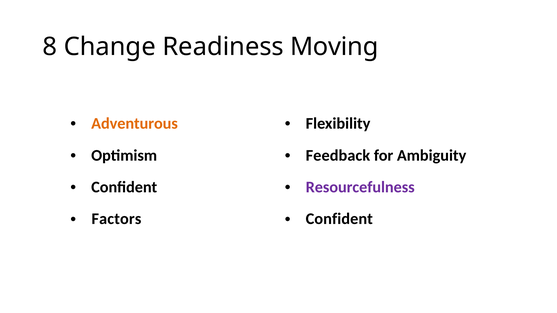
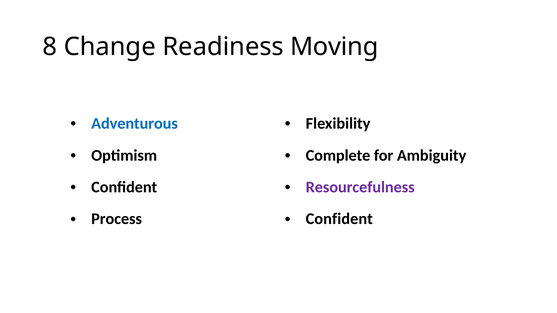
Adventurous colour: orange -> blue
Feedback: Feedback -> Complete
Factors: Factors -> Process
